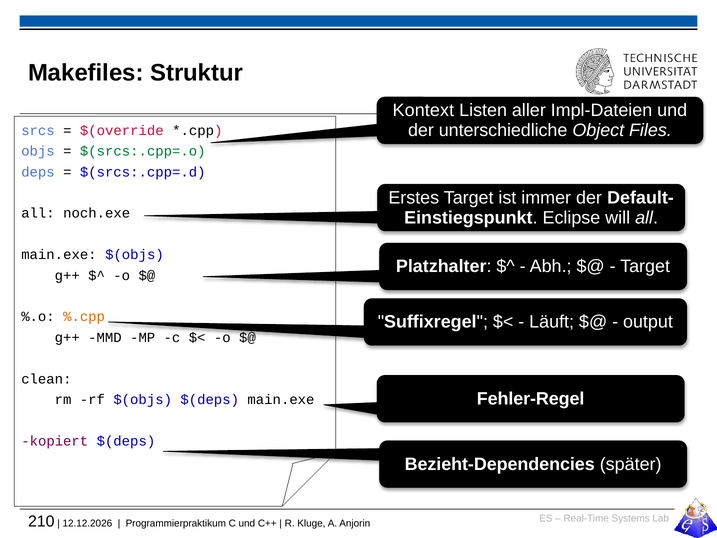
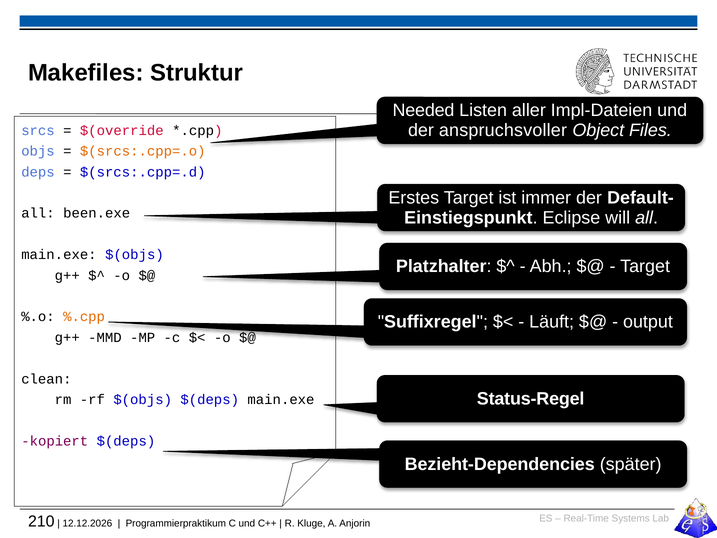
Kontext: Kontext -> Needed
unterschiedliche: unterschiedliche -> anspruchsvoller
$(srcs:.cpp=.o colour: green -> orange
noch.exe: noch.exe -> been.exe
Fehler-Regel: Fehler-Regel -> Status-Regel
